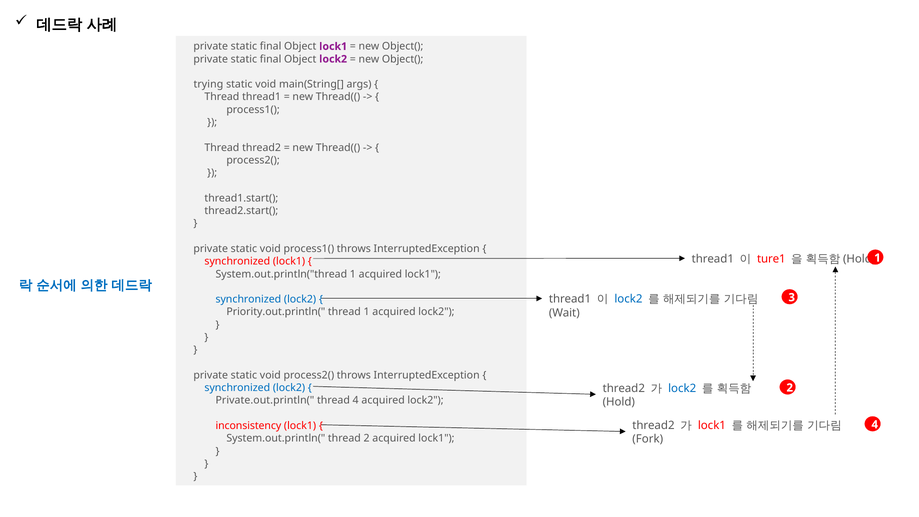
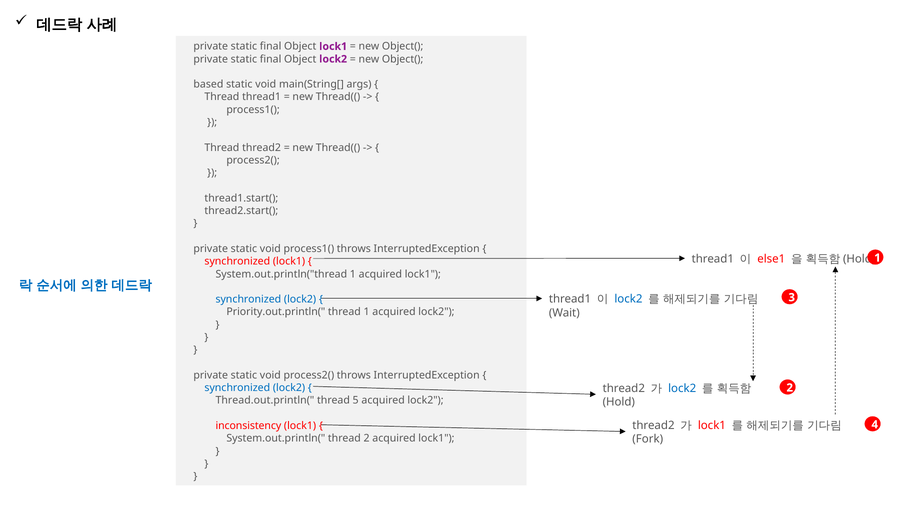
trying: trying -> based
ture1: ture1 -> else1
Private.out.println(: Private.out.println( -> Thread.out.println(
thread 4: 4 -> 5
